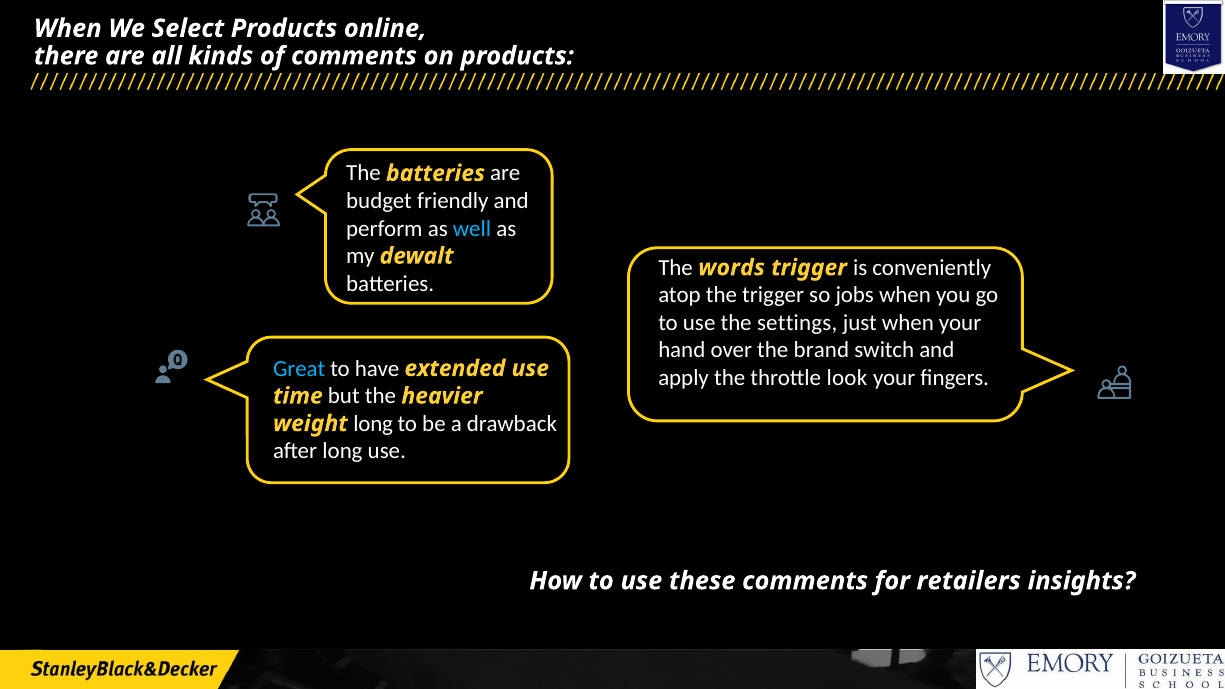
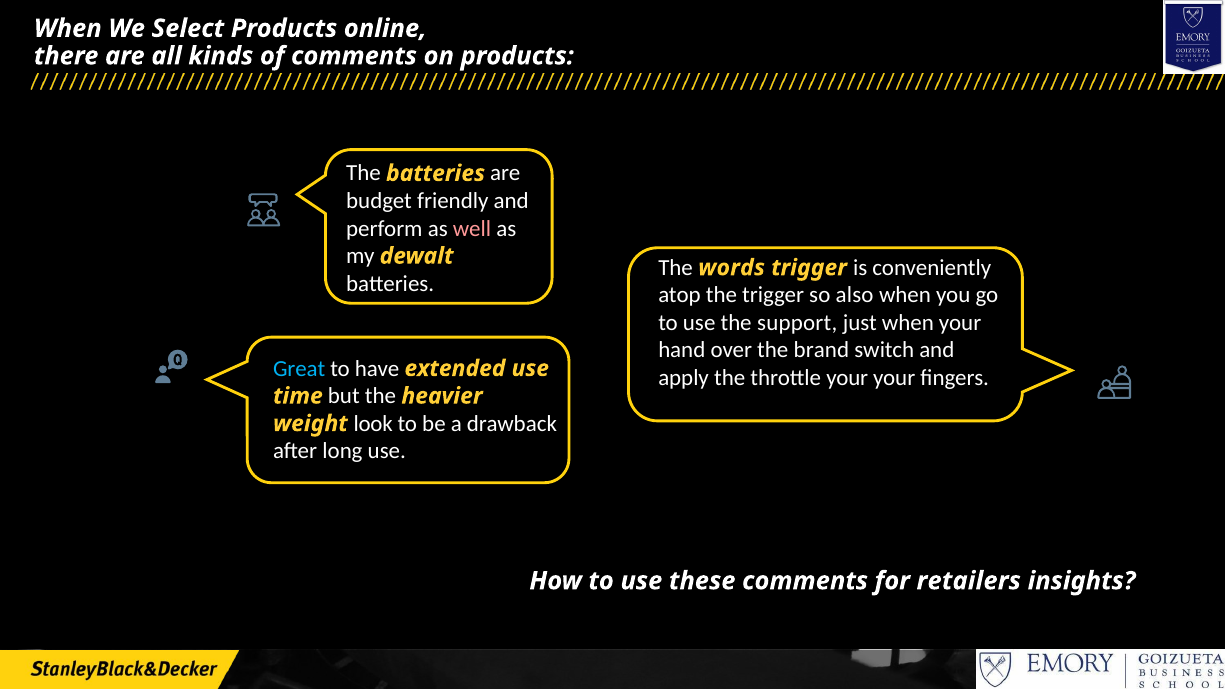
well colour: light blue -> pink
jobs: jobs -> also
settings: settings -> support
throttle look: look -> your
weight long: long -> look
